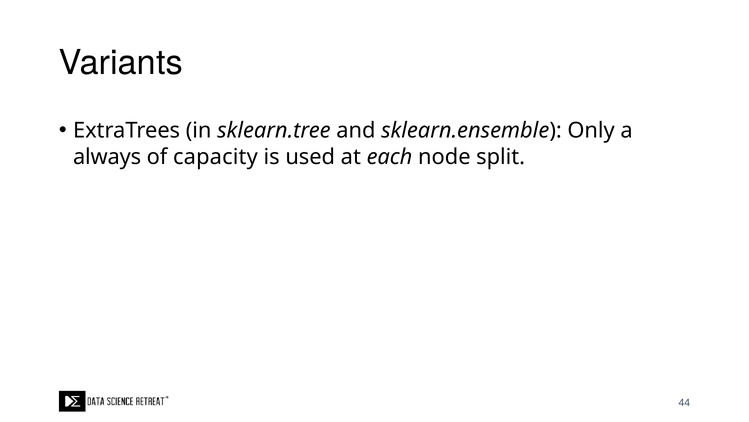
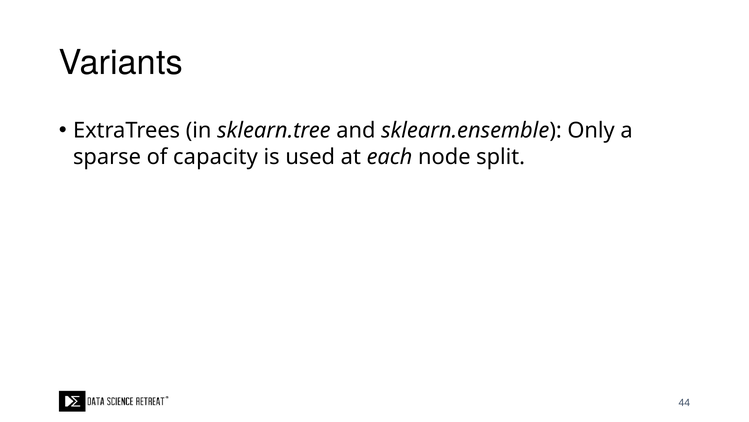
always: always -> sparse
